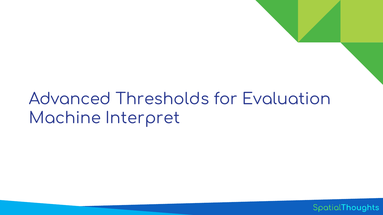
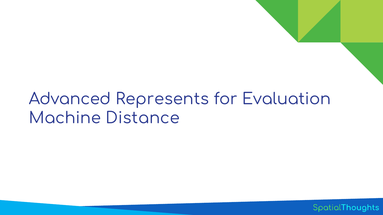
Thresholds: Thresholds -> Represents
Interpret: Interpret -> Distance
